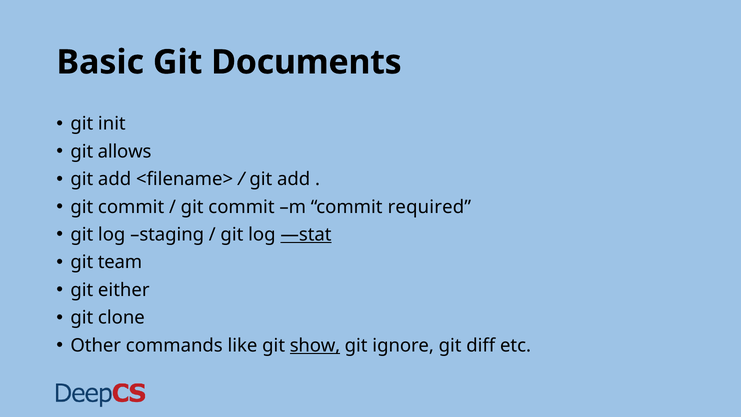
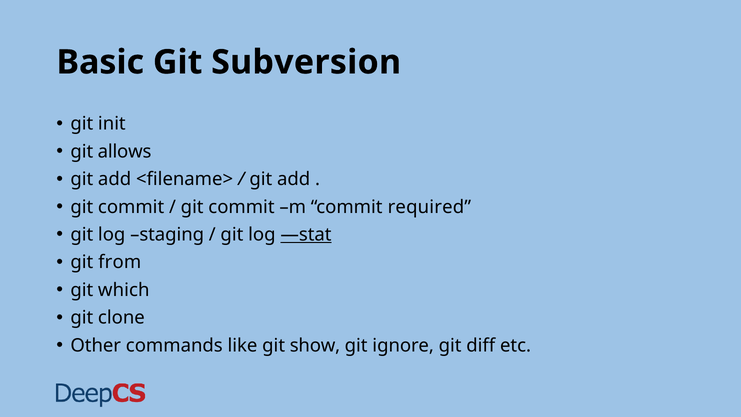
Documents: Documents -> Subversion
team: team -> from
either: either -> which
show underline: present -> none
